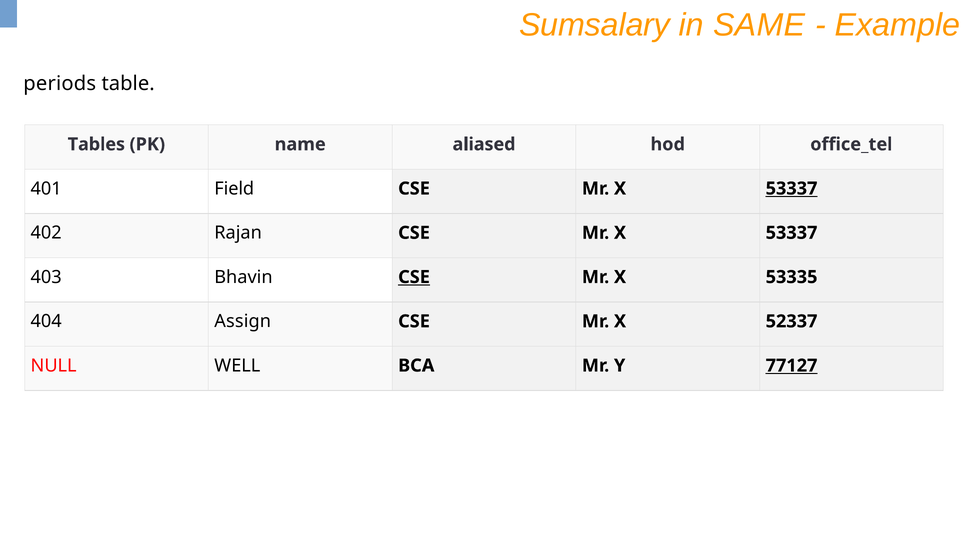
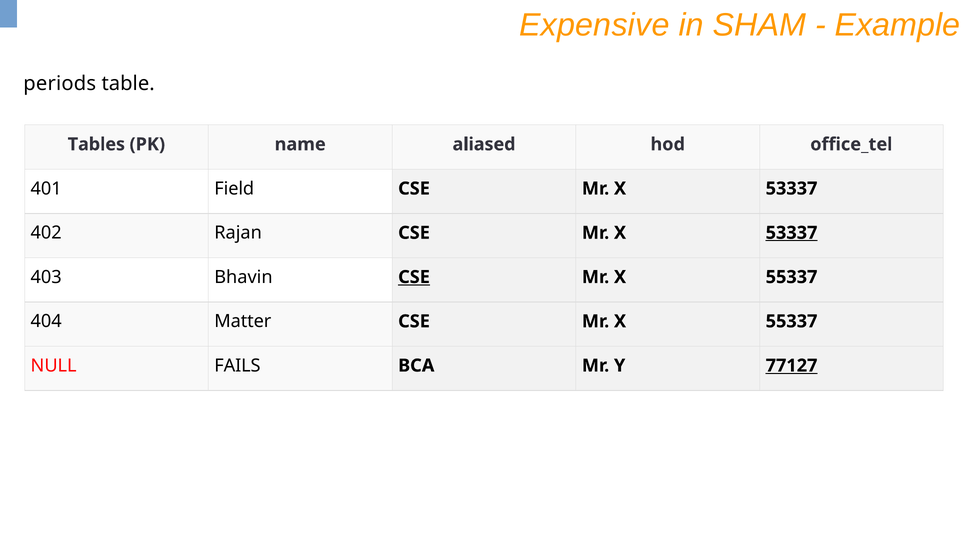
Sumsalary: Sumsalary -> Expensive
SAME: SAME -> SHAM
53337 at (792, 188) underline: present -> none
53337 at (792, 233) underline: none -> present
53335 at (792, 277): 53335 -> 55337
Assign: Assign -> Matter
52337 at (792, 321): 52337 -> 55337
WELL: WELL -> FAILS
